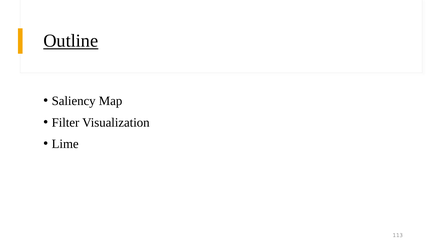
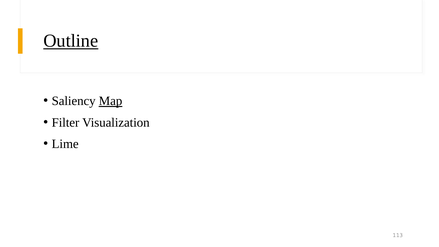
Map underline: none -> present
